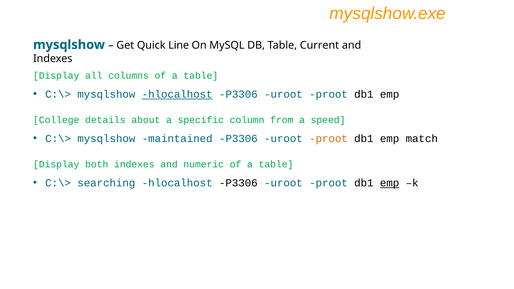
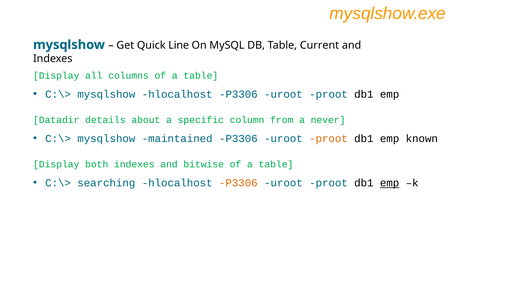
hlocalhost at (177, 94) underline: present -> none
College: College -> Datadir
speed: speed -> never
match: match -> known
numeric: numeric -> bitwise
P3306 at (238, 183) colour: black -> orange
